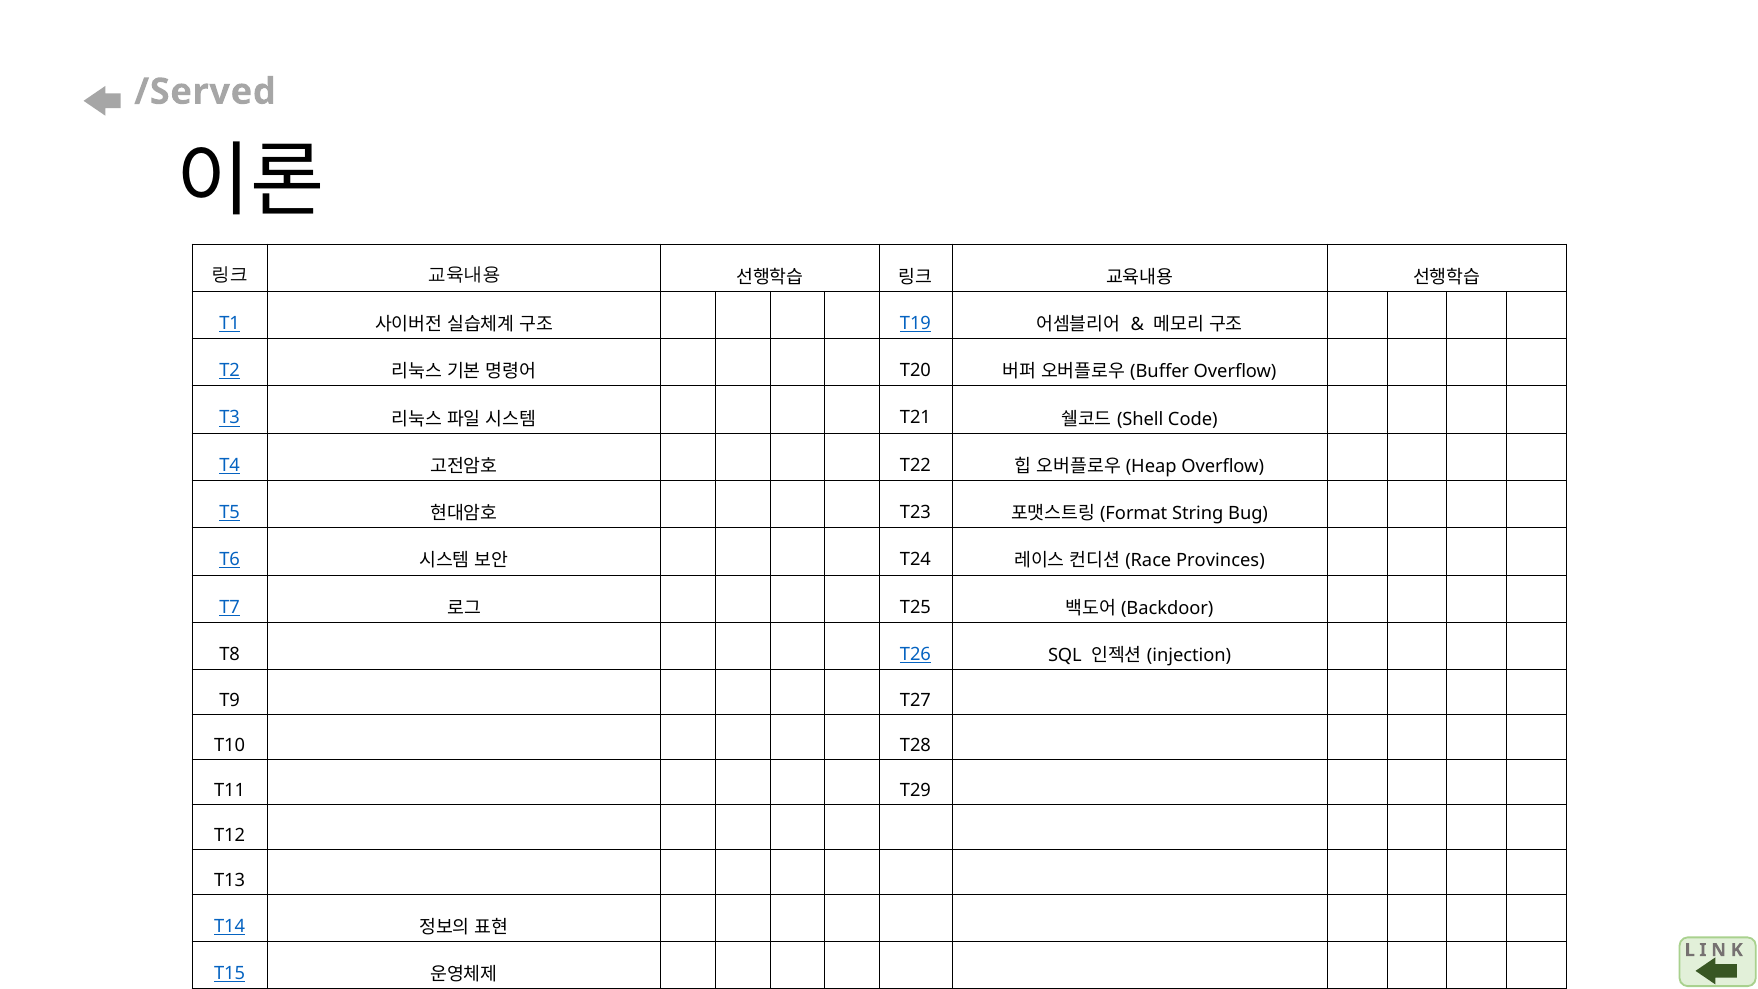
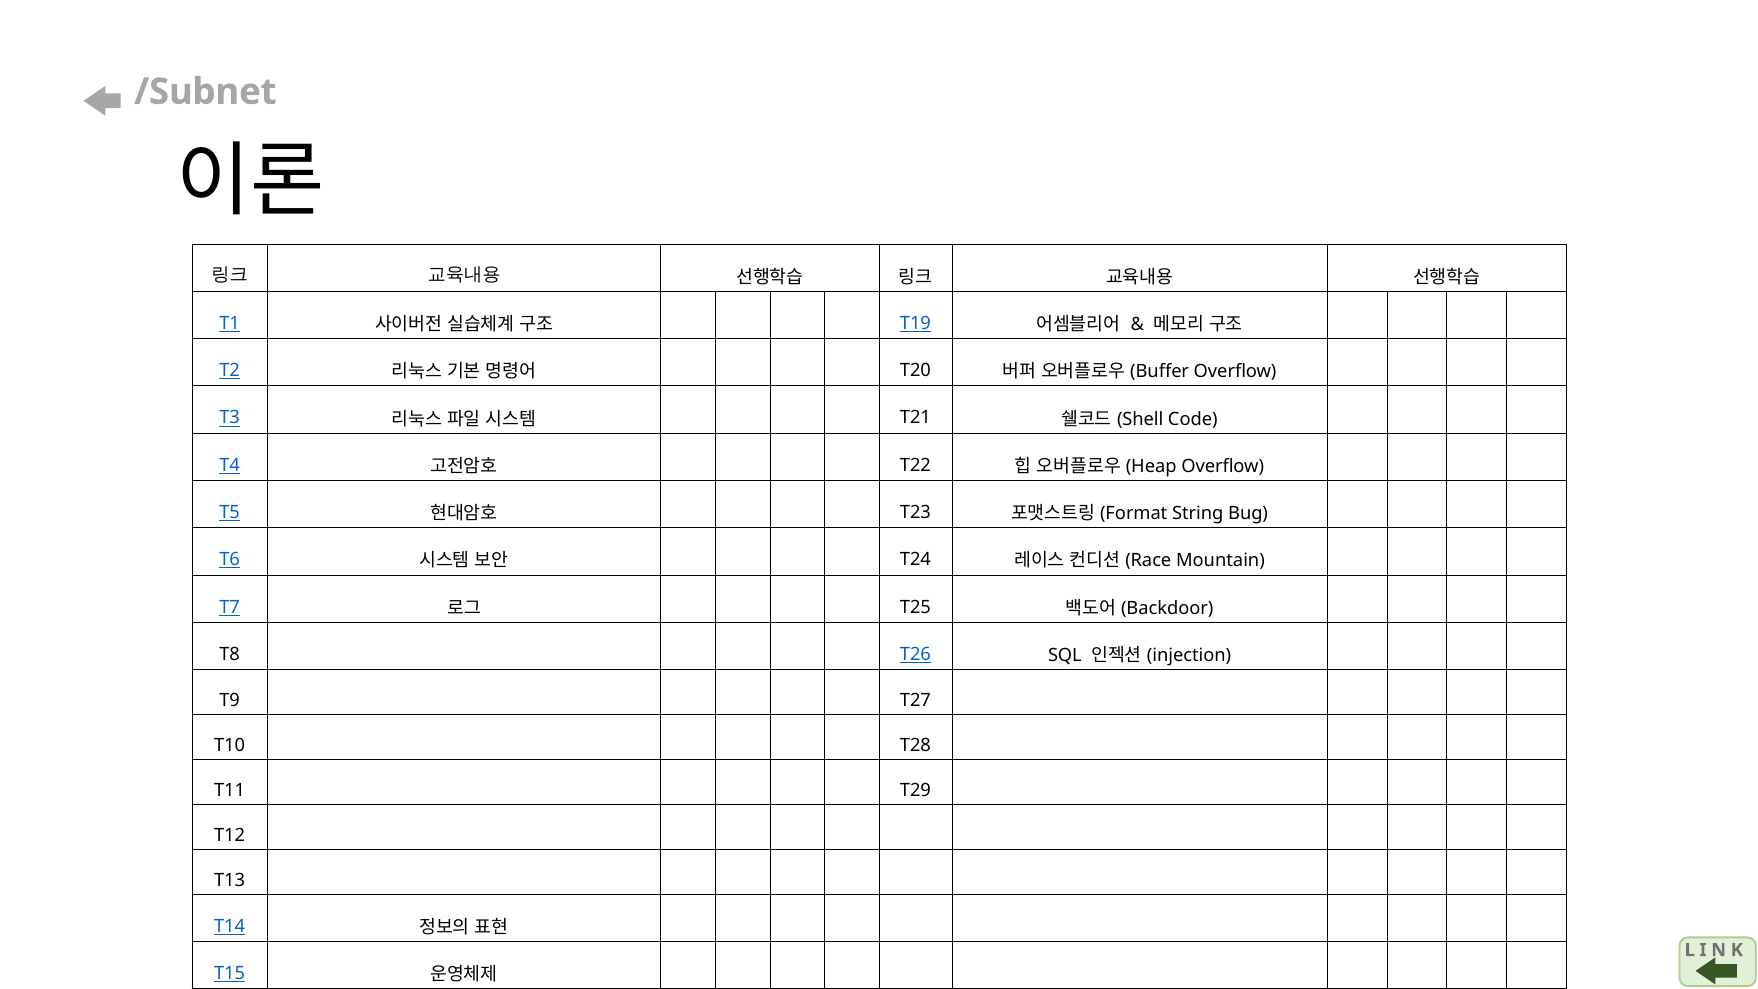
/Served: /Served -> /Subnet
Provinces: Provinces -> Mountain
